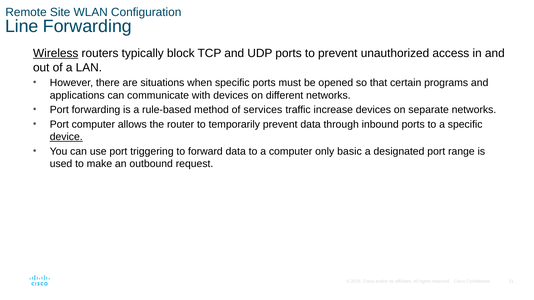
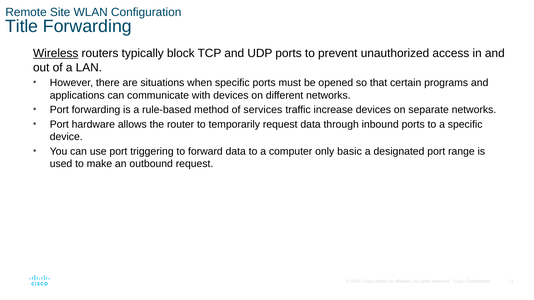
Line: Line -> Title
Port computer: computer -> hardware
temporarily prevent: prevent -> request
device underline: present -> none
